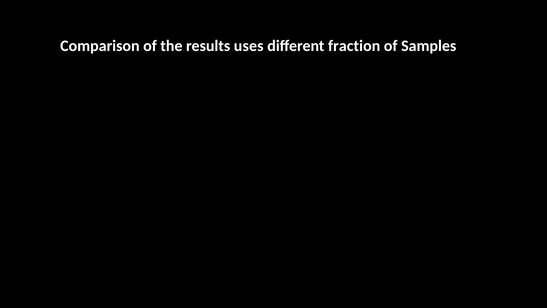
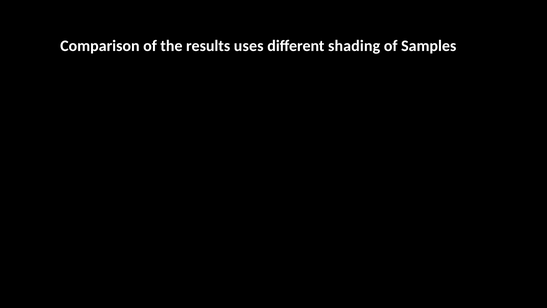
fraction: fraction -> shading
